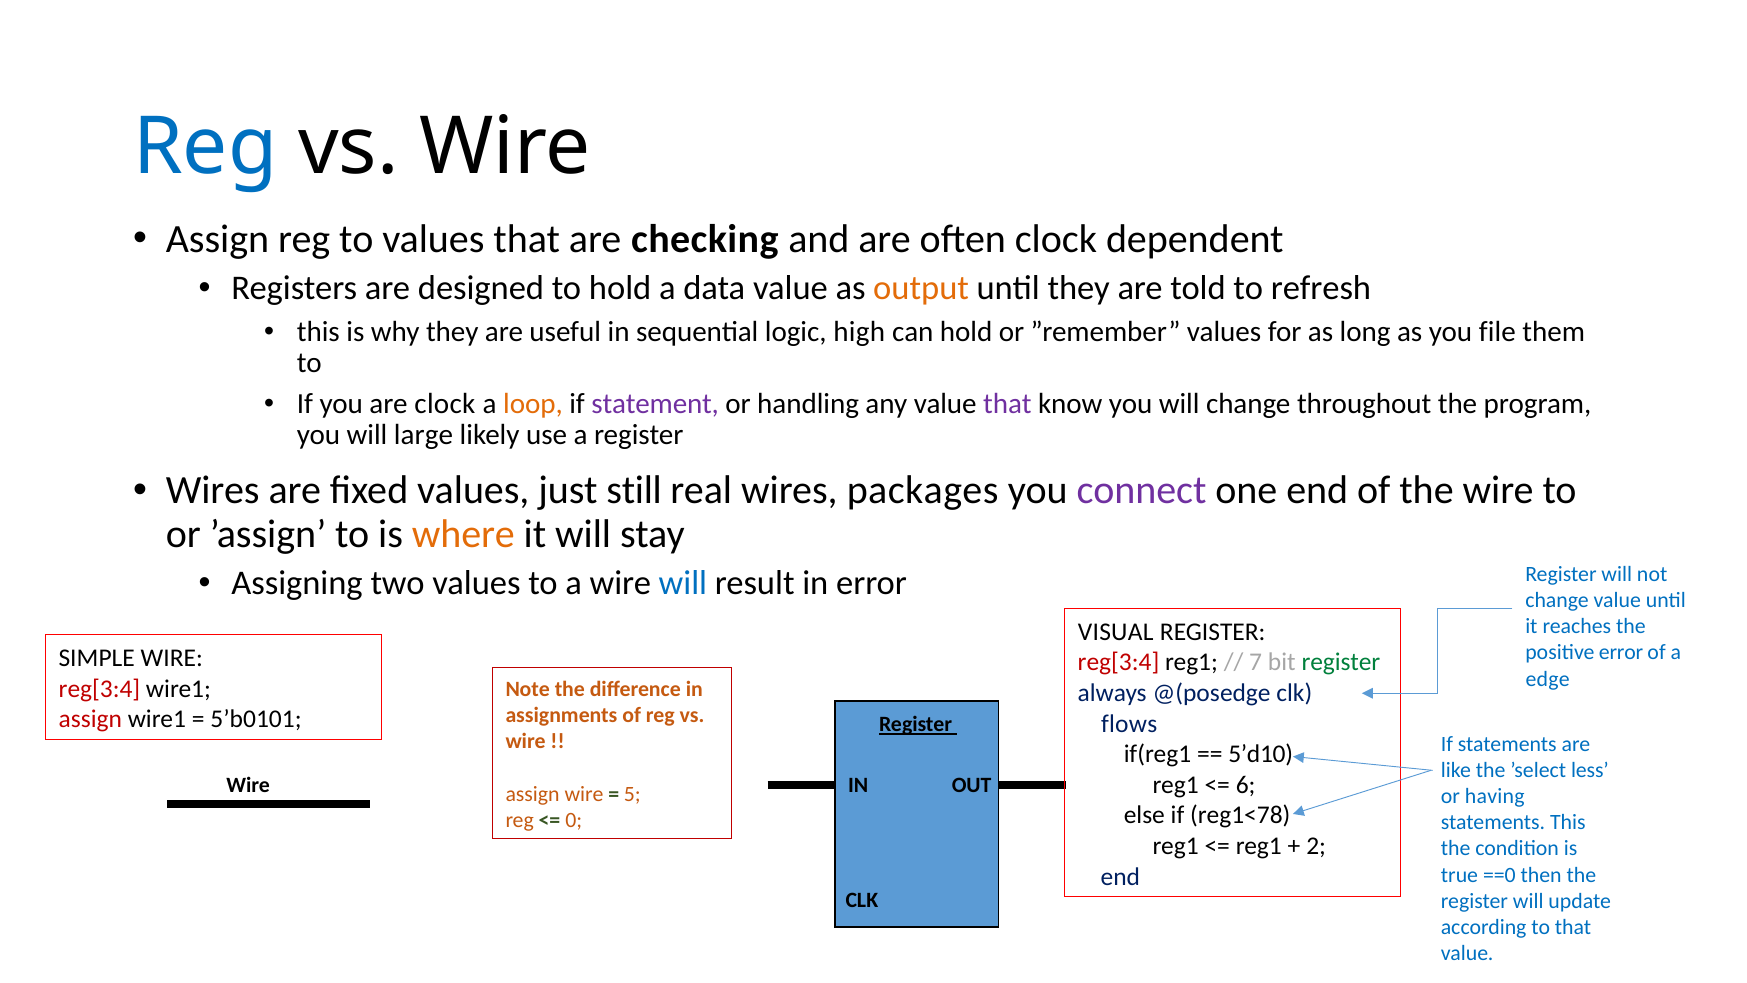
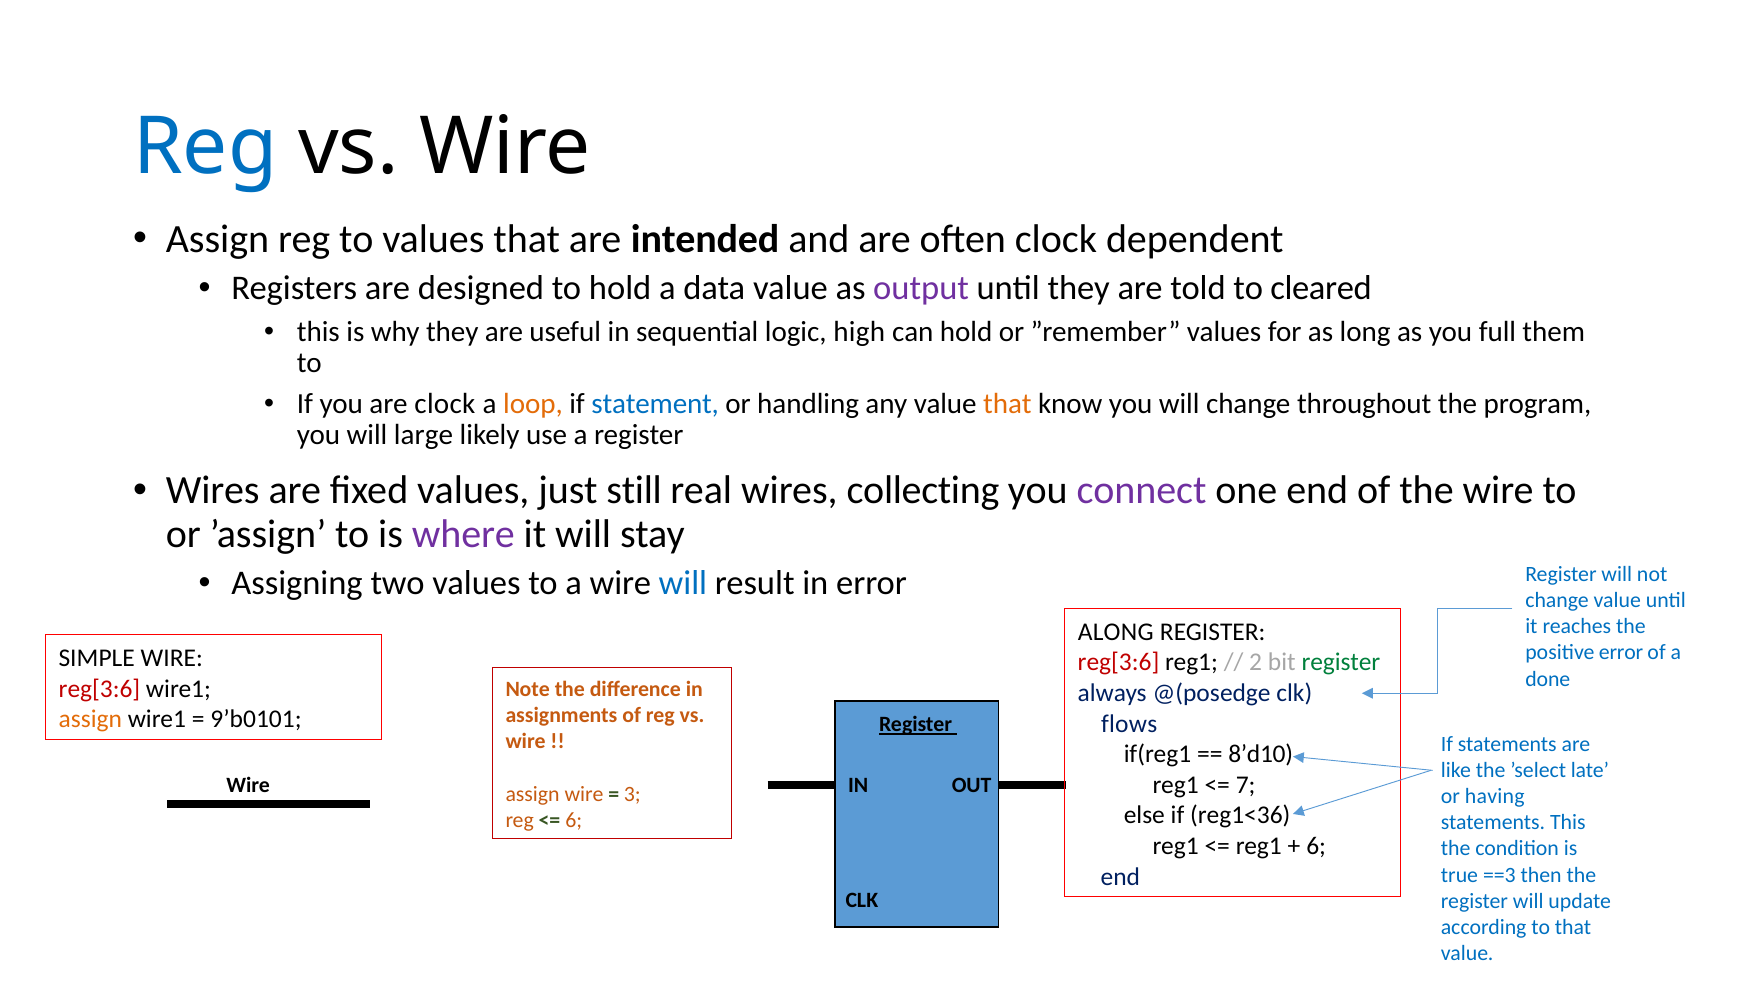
checking: checking -> intended
output colour: orange -> purple
refresh: refresh -> cleared
file: file -> full
statement colour: purple -> blue
that at (1007, 404) colour: purple -> orange
packages: packages -> collecting
where colour: orange -> purple
VISUAL: VISUAL -> ALONG
reg[3:4 at (1119, 662): reg[3:4 -> reg[3:6
7: 7 -> 2
edge: edge -> done
reg[3:4 at (99, 689): reg[3:4 -> reg[3:6
assign at (90, 719) colour: red -> orange
5’b0101: 5’b0101 -> 9’b0101
5’d10: 5’d10 -> 8’d10
less: less -> late
6: 6 -> 7
5: 5 -> 3
reg1<78: reg1<78 -> reg1<36
0 at (574, 820): 0 -> 6
2 at (1316, 846): 2 -> 6
==0: ==0 -> ==3
